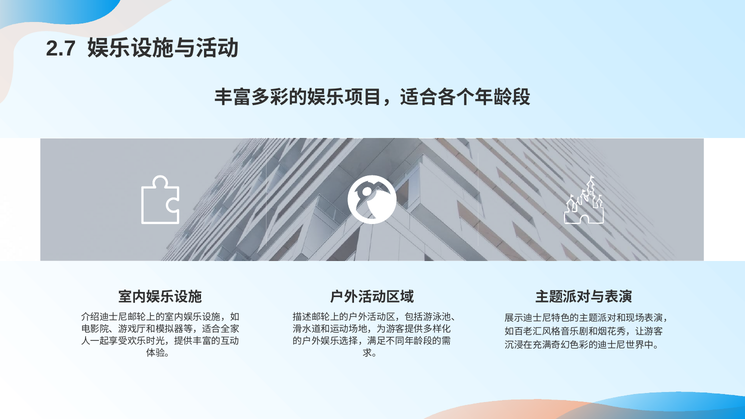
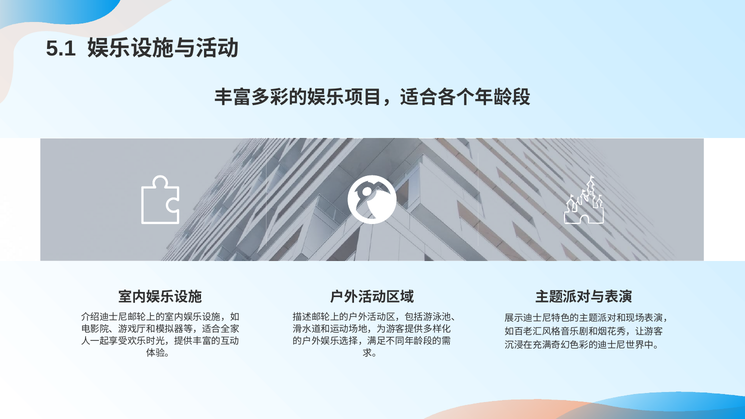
2.7: 2.7 -> 5.1
